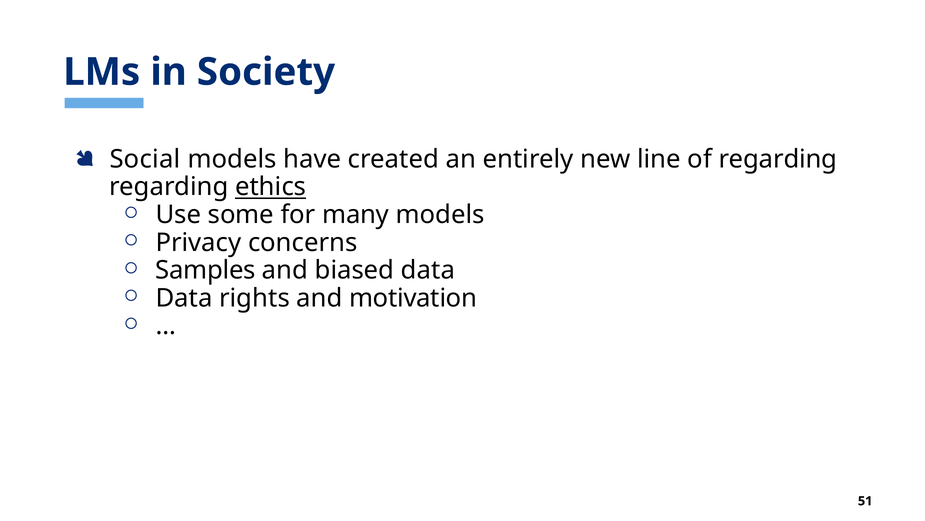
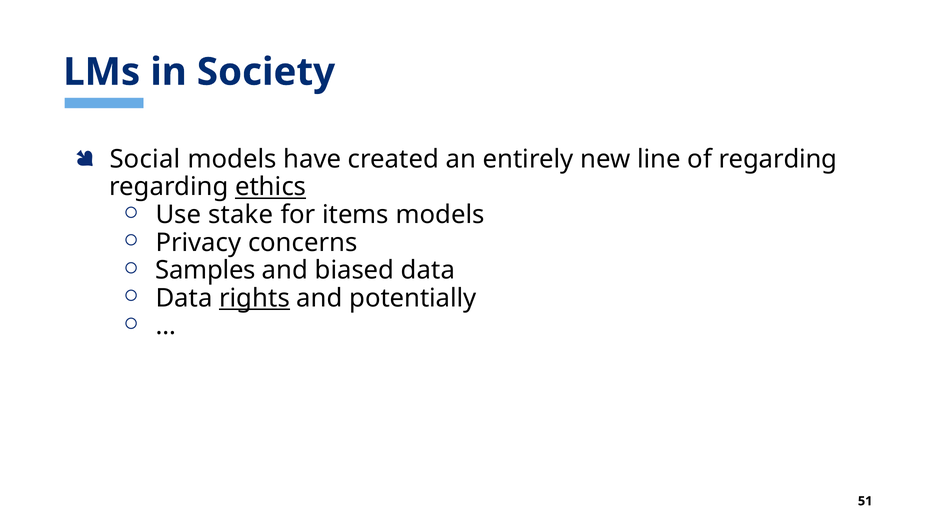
some: some -> stake
many: many -> items
rights underline: none -> present
motivation: motivation -> potentially
